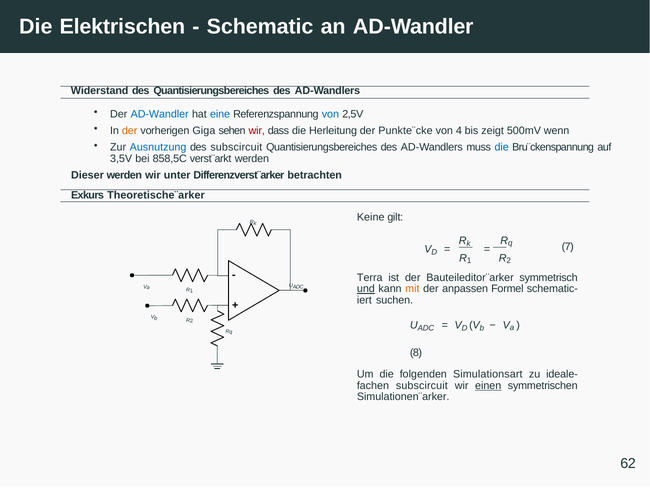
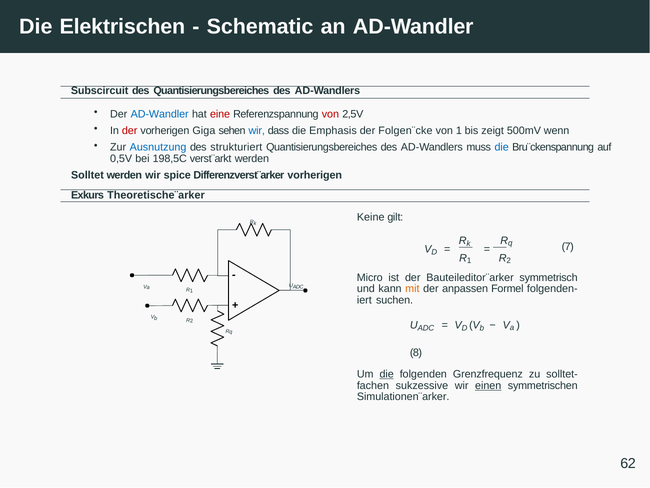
Widerstand: Widerstand -> Subscircuit
eine colour: blue -> red
von at (330, 114) colour: blue -> red
der at (130, 131) colour: orange -> red
wir at (257, 131) colour: red -> blue
Herleitung: Herleitung -> Emphasis
Punkte¨cke: Punkte¨cke -> Folgen¨cke
von 4: 4 -> 1
des subscircuit: subscircuit -> strukturiert
3,5V: 3,5V -> 0,5V
858,5C: 858,5C -> 198,5C
Dieser: Dieser -> Solltet
unter: unter -> spice
Differenzverst¨arker betrachten: betrachten -> vorherigen
Terra: Terra -> Micro
und underline: present -> none
schematic-: schematic- -> folgenden-
die at (387, 374) underline: none -> present
Simulationsart: Simulationsart -> Grenzfrequenz
ideale-: ideale- -> solltet-
fachen subscircuit: subscircuit -> sukzessive
